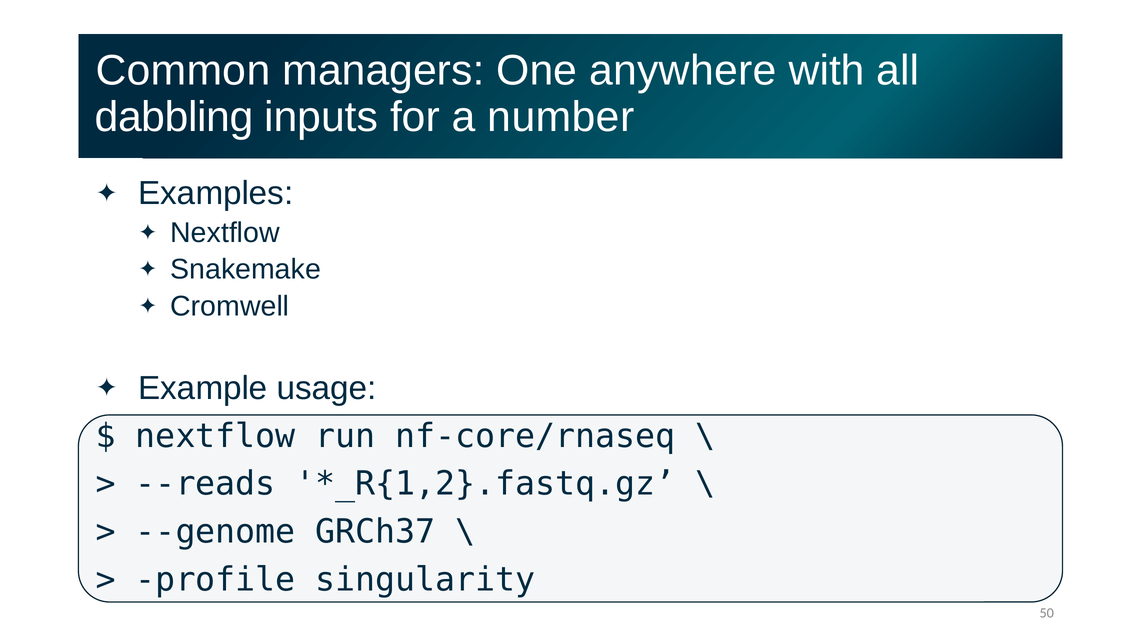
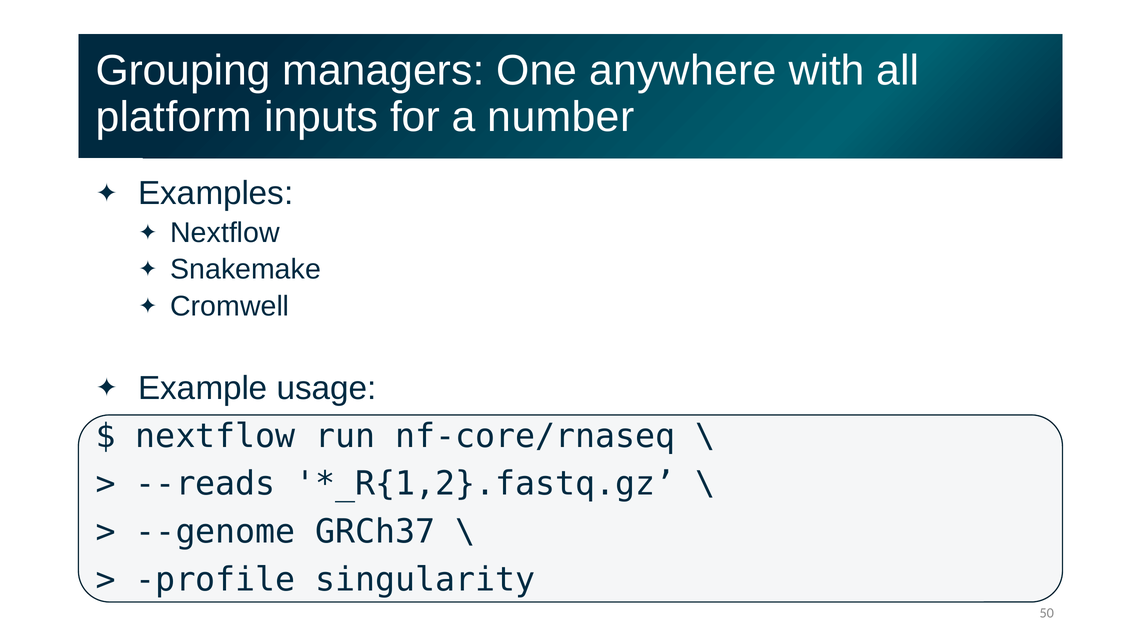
Common: Common -> Grouping
dabbling: dabbling -> platform
